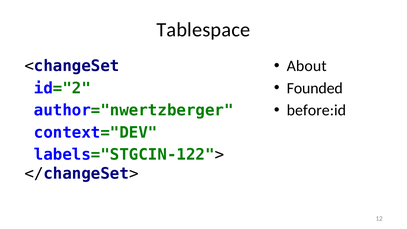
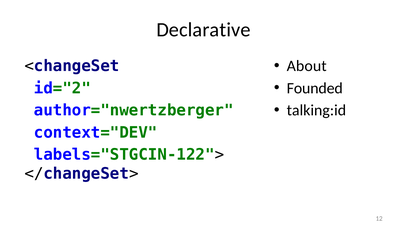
Tablespace: Tablespace -> Declarative
before:id: before:id -> talking:id
